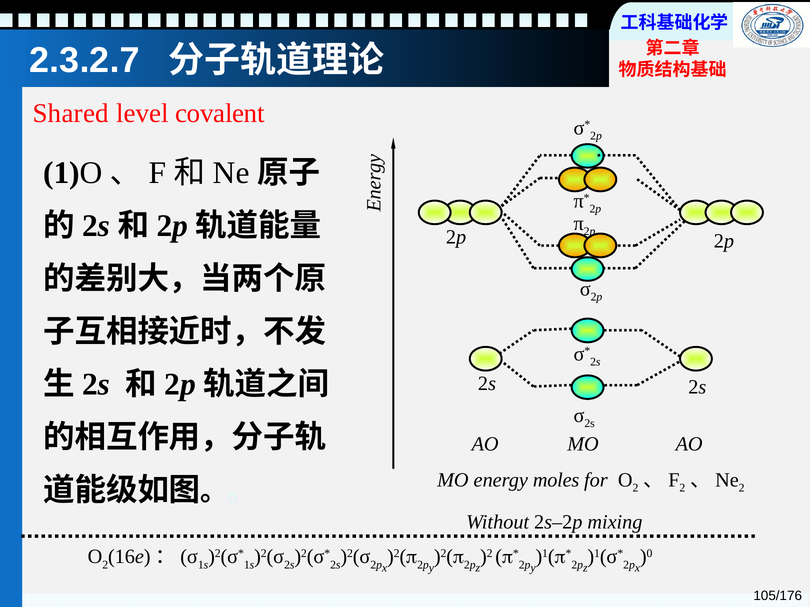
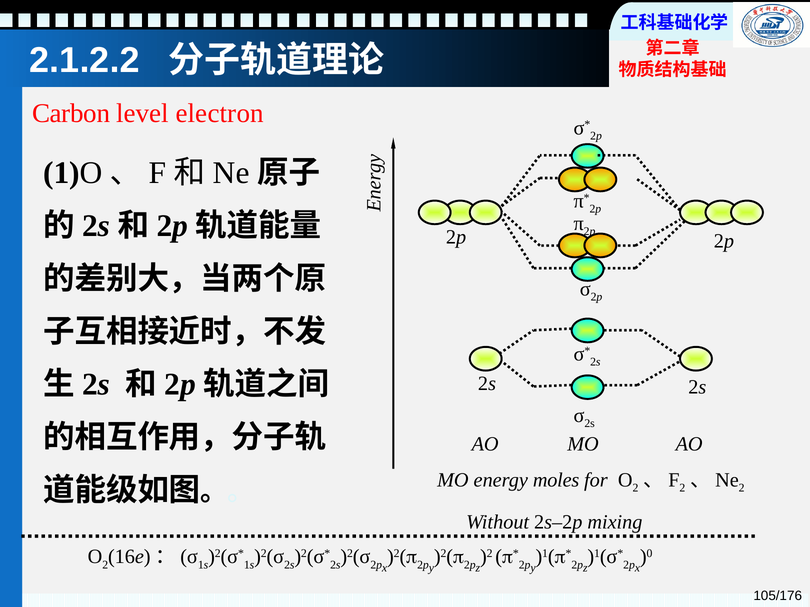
2.3.2.7: 2.3.2.7 -> 2.1.2.2
Shared: Shared -> Carbon
covalent: covalent -> electron
